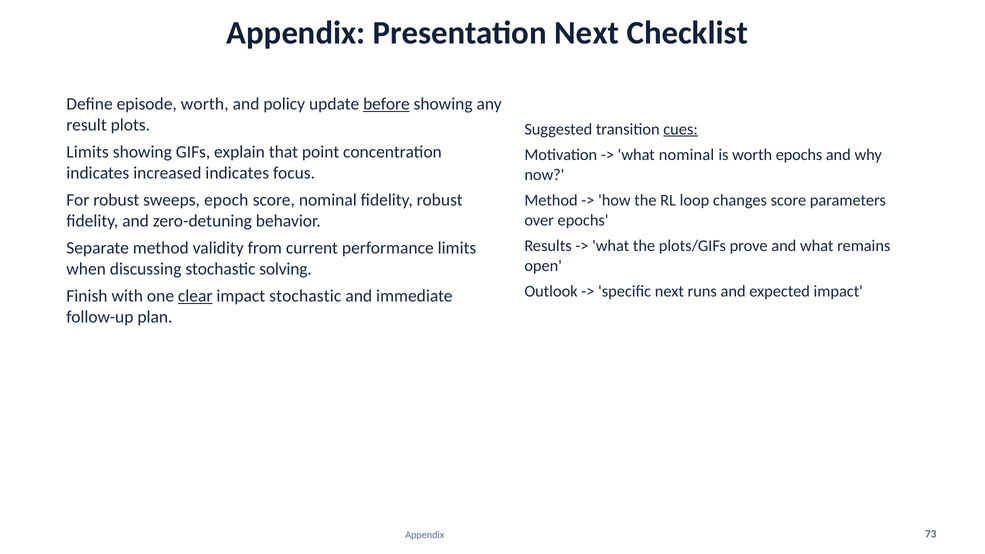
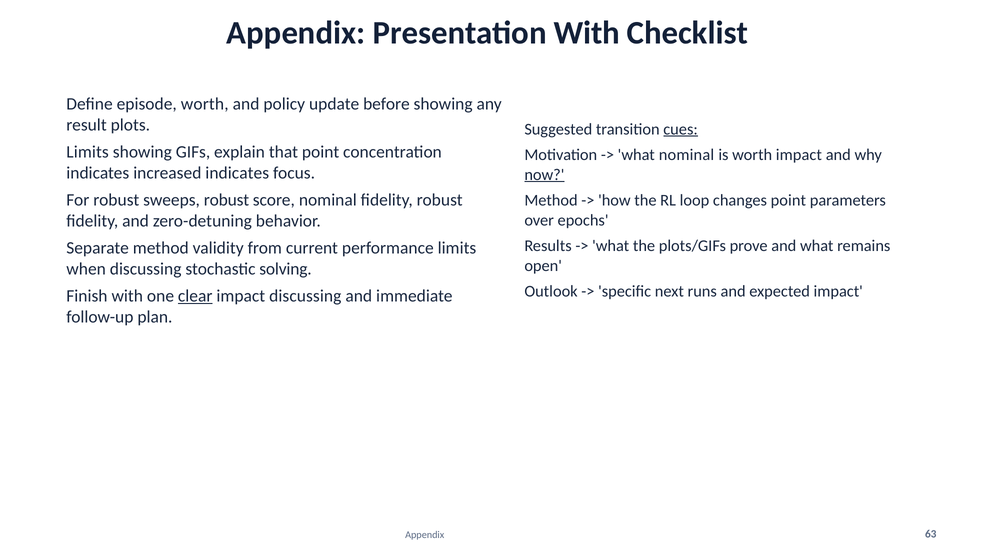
Presentation Next: Next -> With
before underline: present -> none
worth epochs: epochs -> impact
now underline: none -> present
sweeps epoch: epoch -> robust
changes score: score -> point
impact stochastic: stochastic -> discussing
73: 73 -> 63
